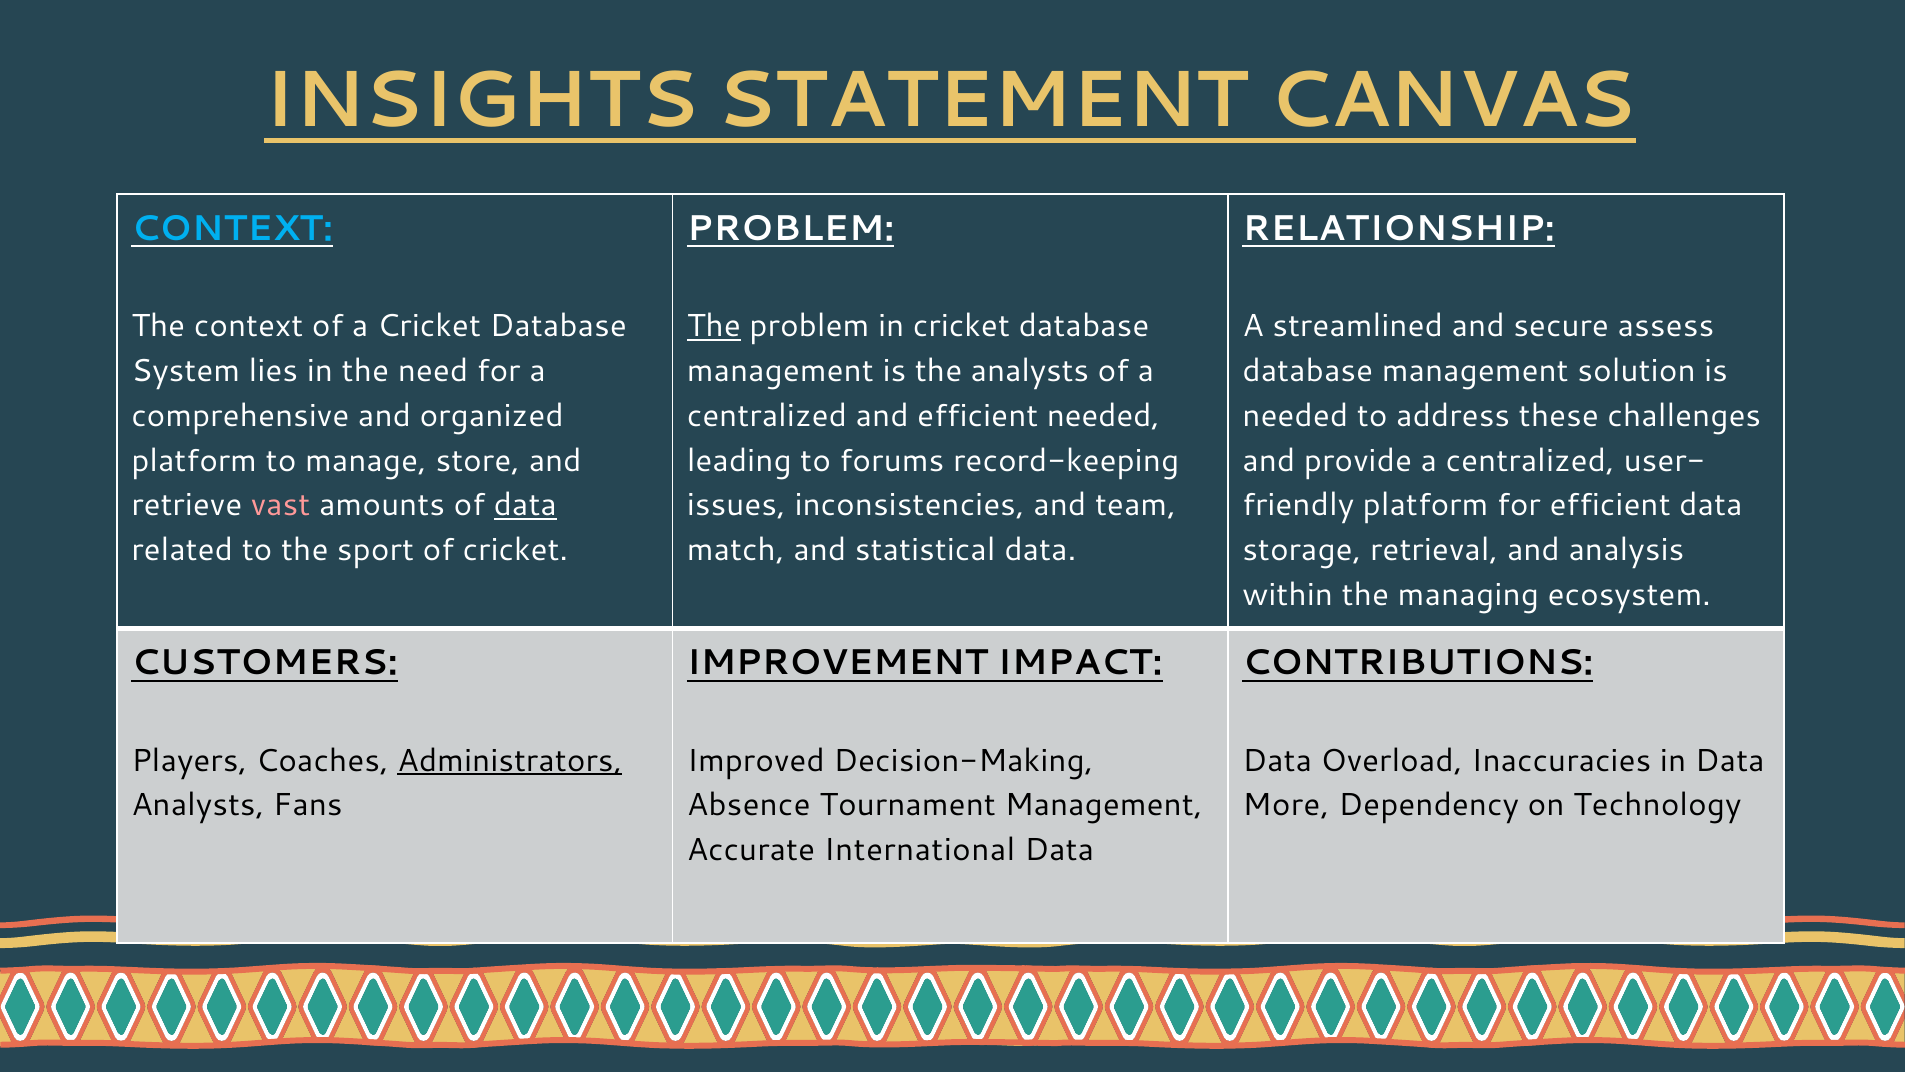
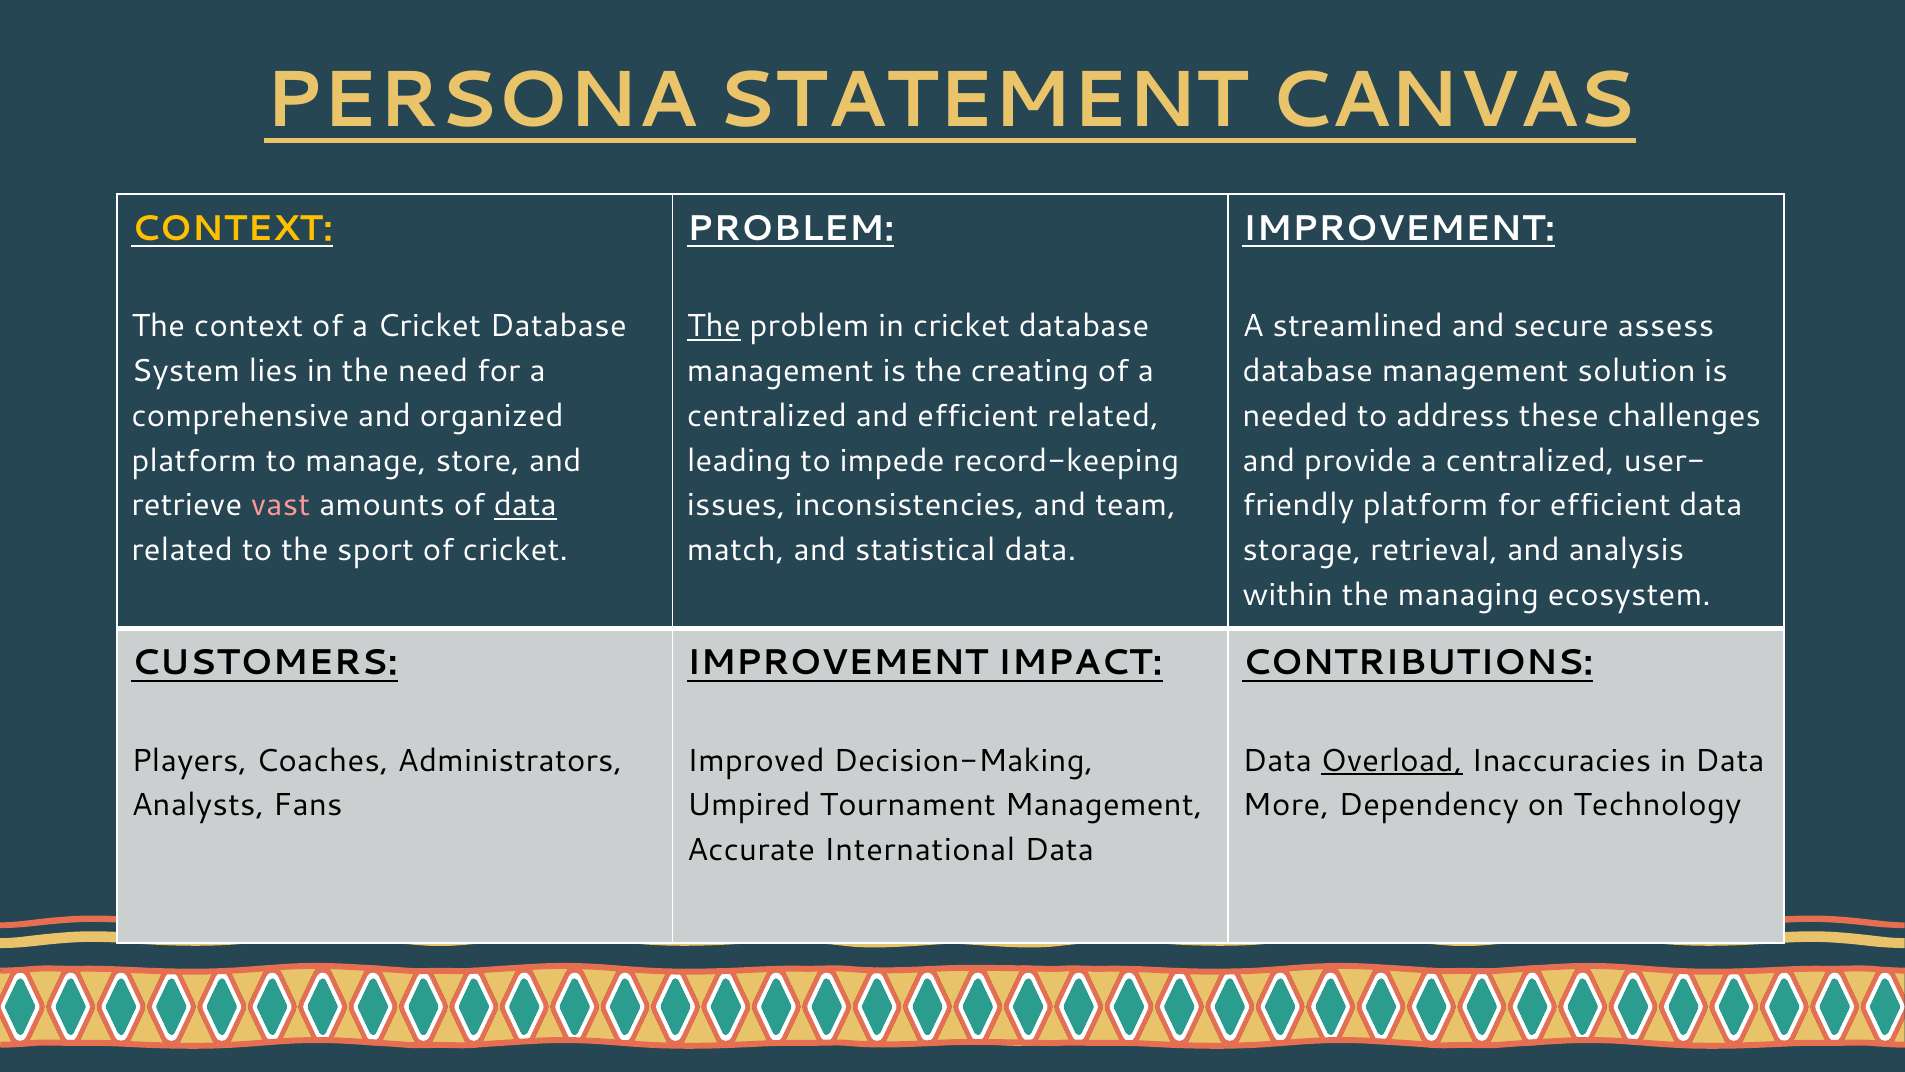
INSIGHTS: INSIGHTS -> PERSONA
CONTEXT at (232, 228) colour: light blue -> yellow
RELATIONSHIP at (1399, 228): RELATIONSHIP -> IMPROVEMENT
the analysts: analysts -> creating
efficient needed: needed -> related
forums: forums -> impede
Administrators underline: present -> none
Overload underline: none -> present
Absence: Absence -> Umpired
